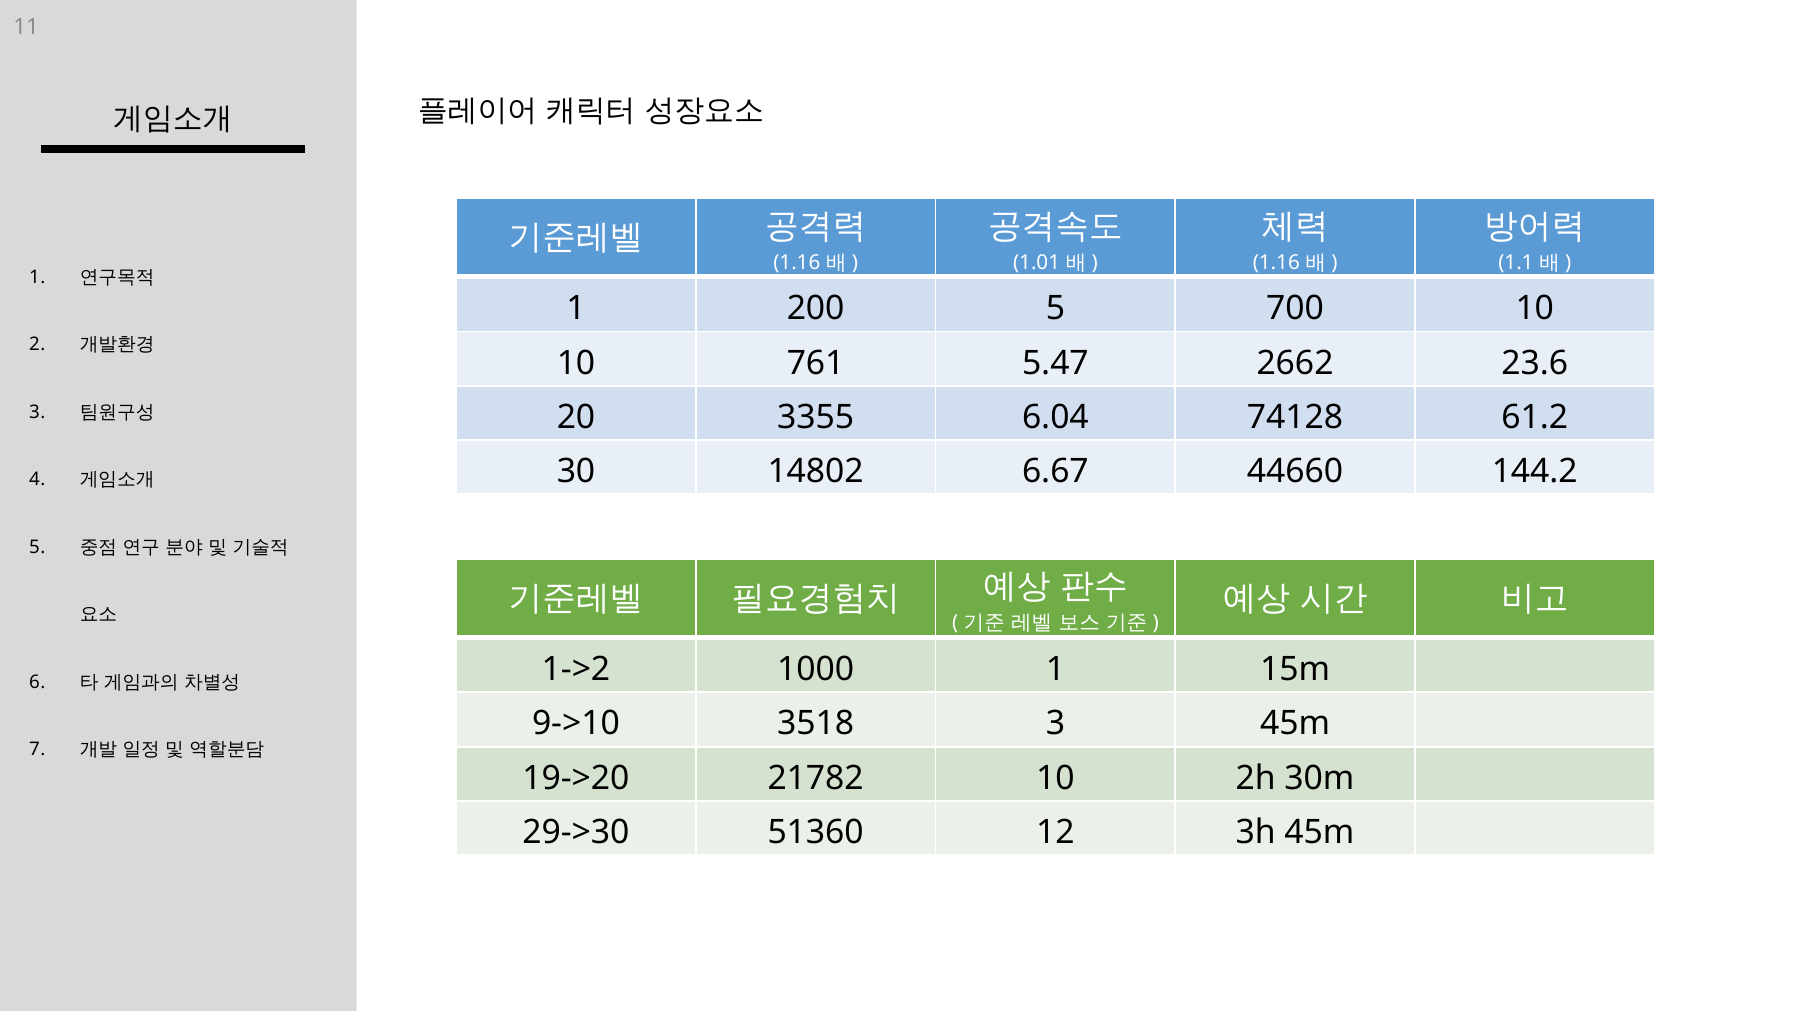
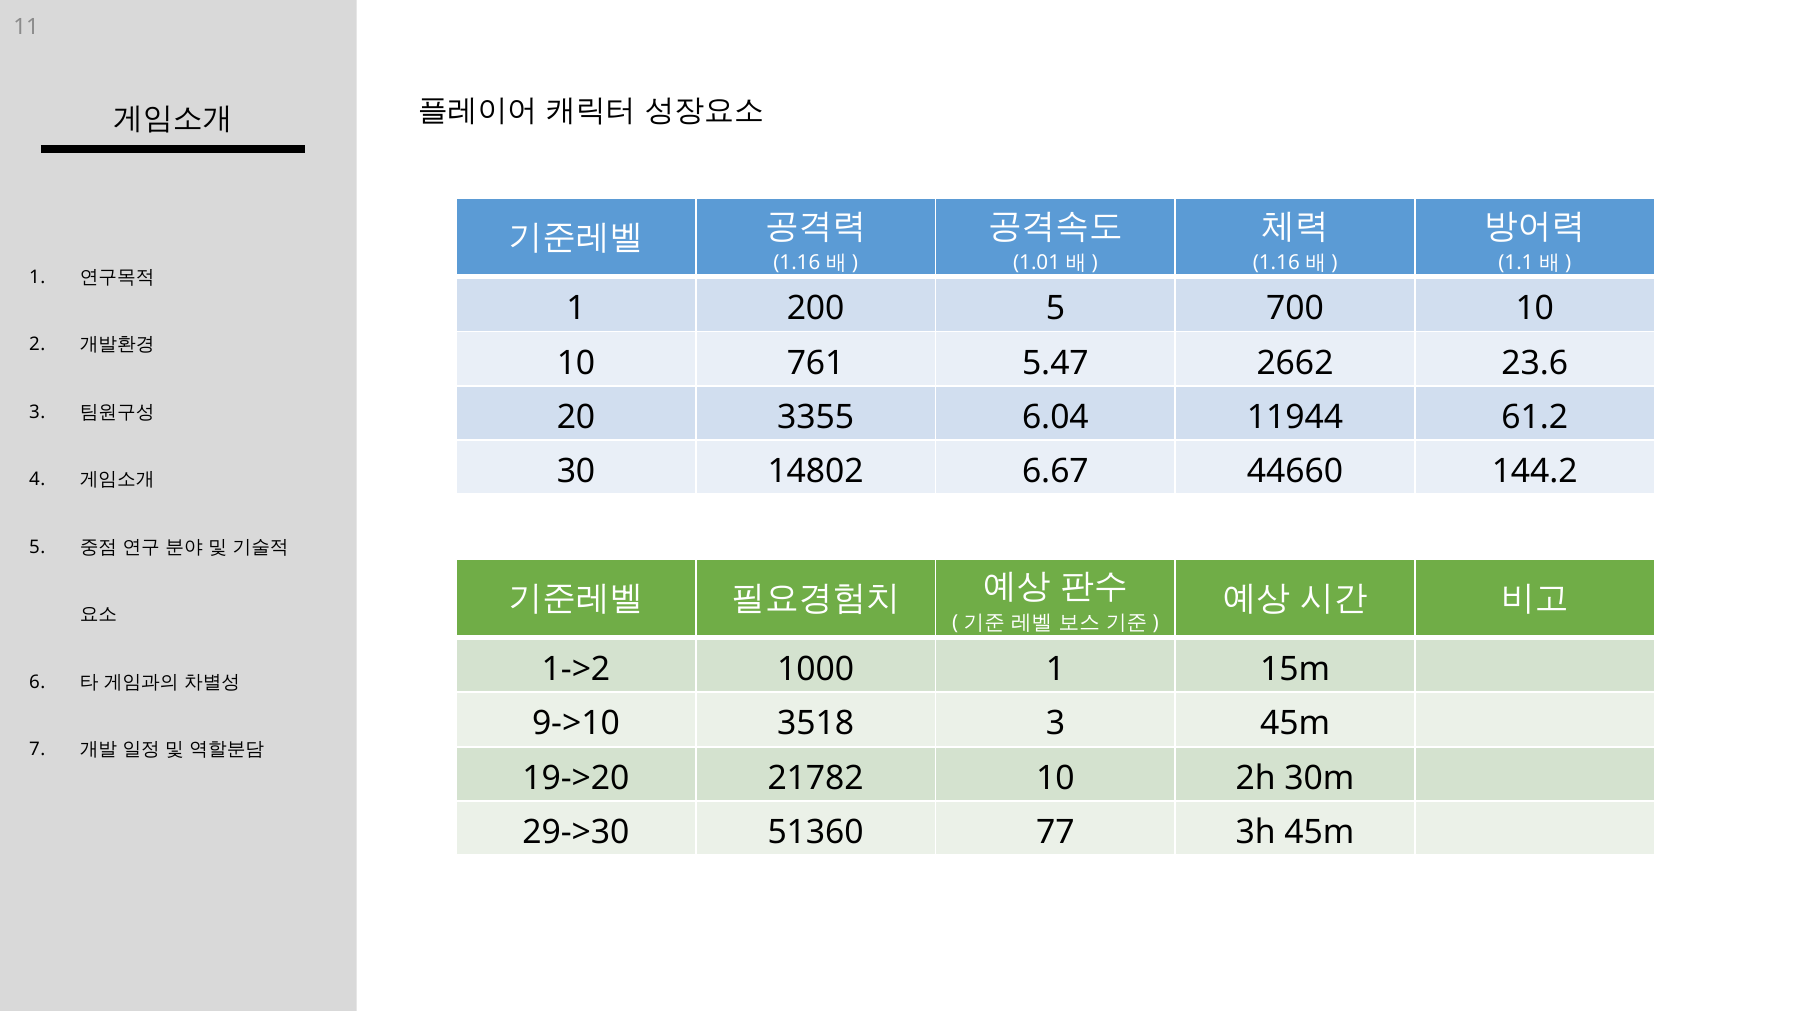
74128: 74128 -> 11944
12: 12 -> 77
